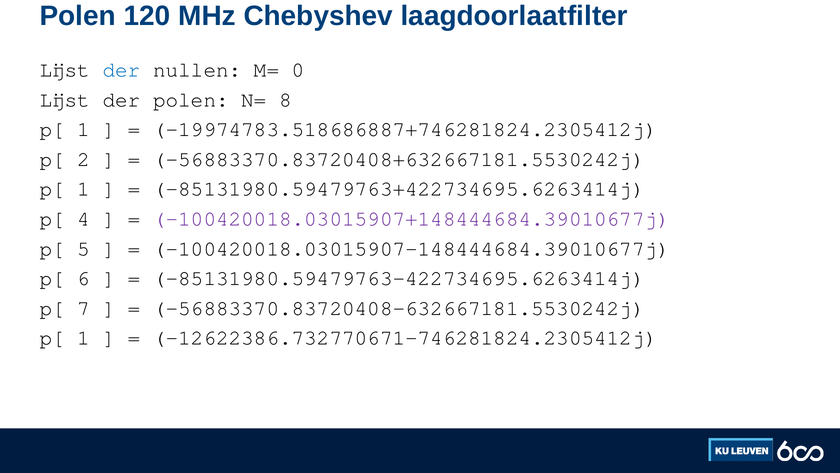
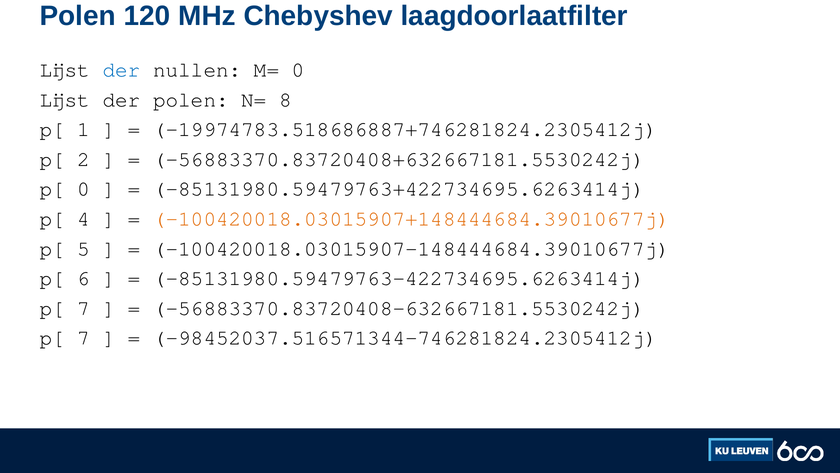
1 at (84, 189): 1 -> 0
-100420018.03015907+148444684.39010677j colour: purple -> orange
1 at (84, 338): 1 -> 7
-12622386.732770671-746281824.2305412j: -12622386.732770671-746281824.2305412j -> -98452037.516571344-746281824.2305412j
